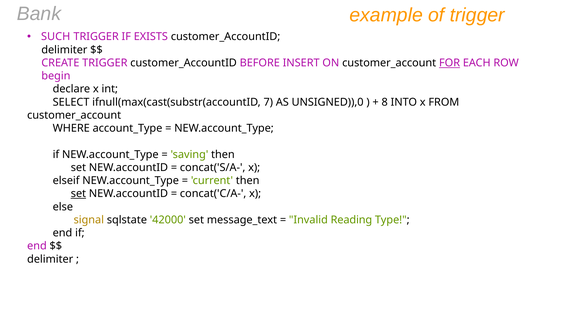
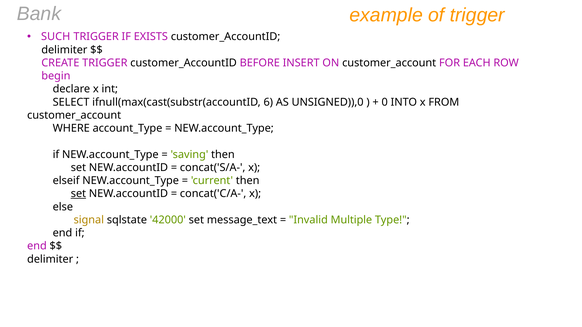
FOR underline: present -> none
7: 7 -> 6
8: 8 -> 0
Reading: Reading -> Multiple
